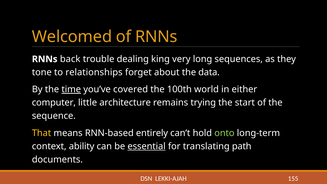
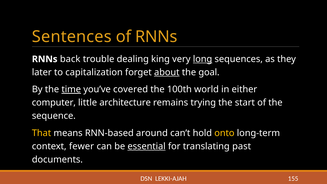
Welcomed: Welcomed -> Sentences
long underline: none -> present
tone: tone -> later
relationships: relationships -> capitalization
about underline: none -> present
data: data -> goal
entirely: entirely -> around
onto colour: light green -> yellow
ability: ability -> fewer
path: path -> past
